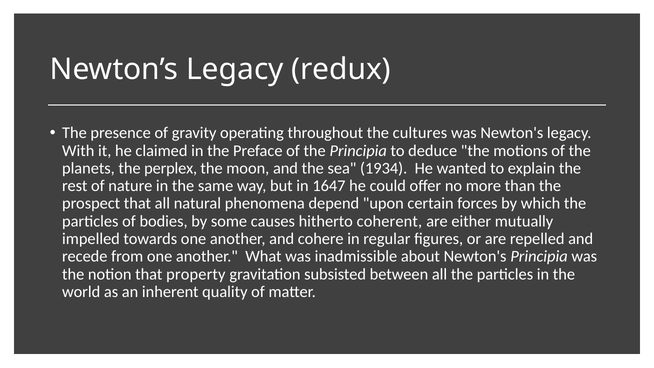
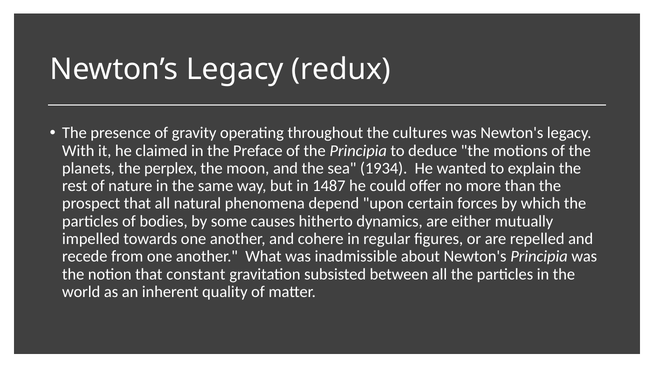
1647: 1647 -> 1487
coherent: coherent -> dynamics
property: property -> constant
